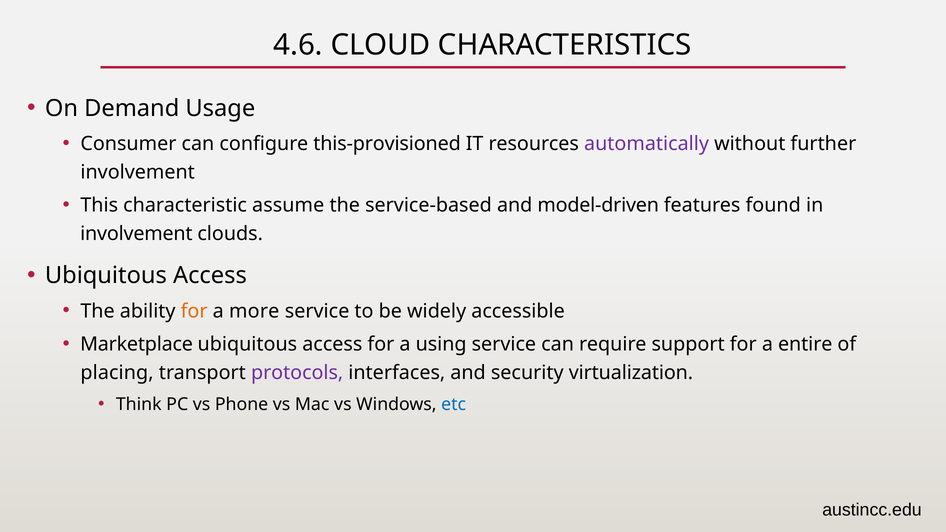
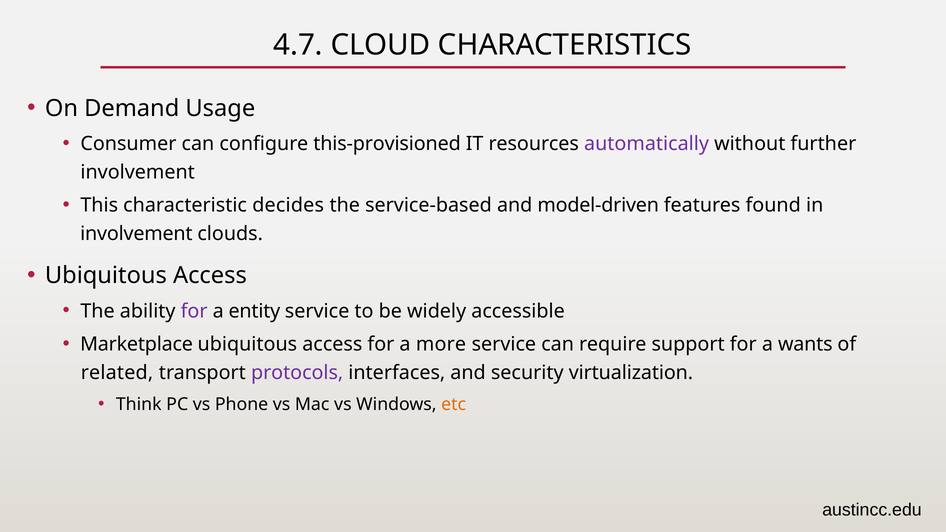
4.6: 4.6 -> 4.7
assume: assume -> decides
for at (194, 311) colour: orange -> purple
more: more -> entity
using: using -> more
entire: entire -> wants
placing: placing -> related
etc colour: blue -> orange
